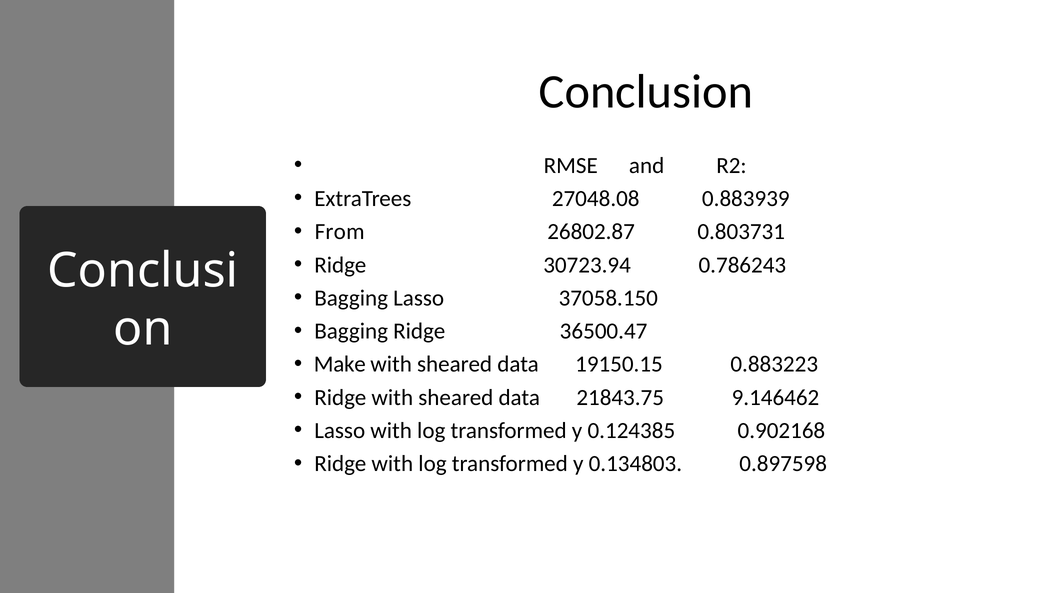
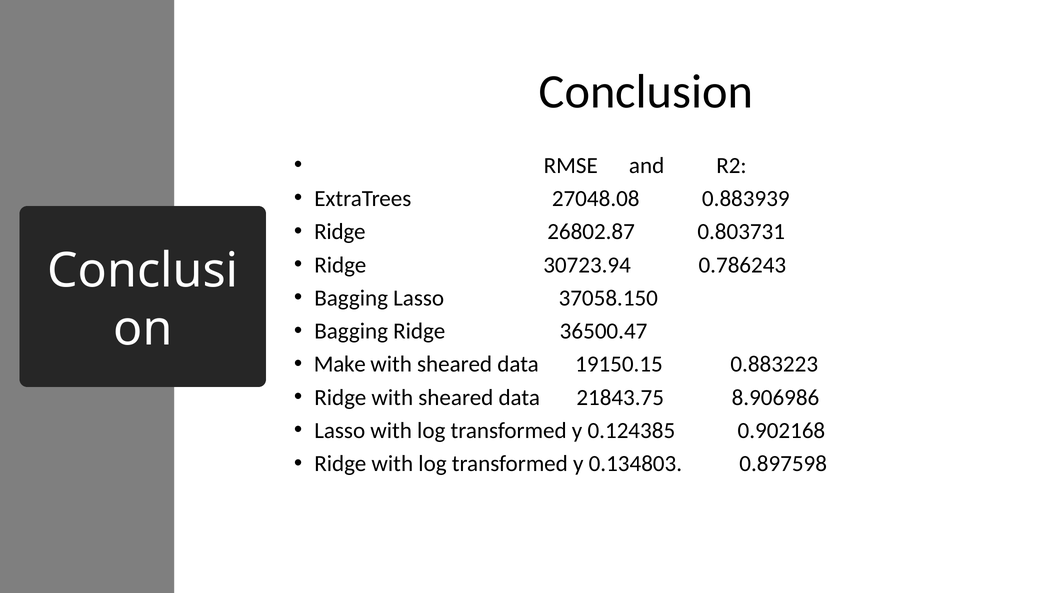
From at (340, 232): From -> Ridge
9.146462: 9.146462 -> 8.906986
